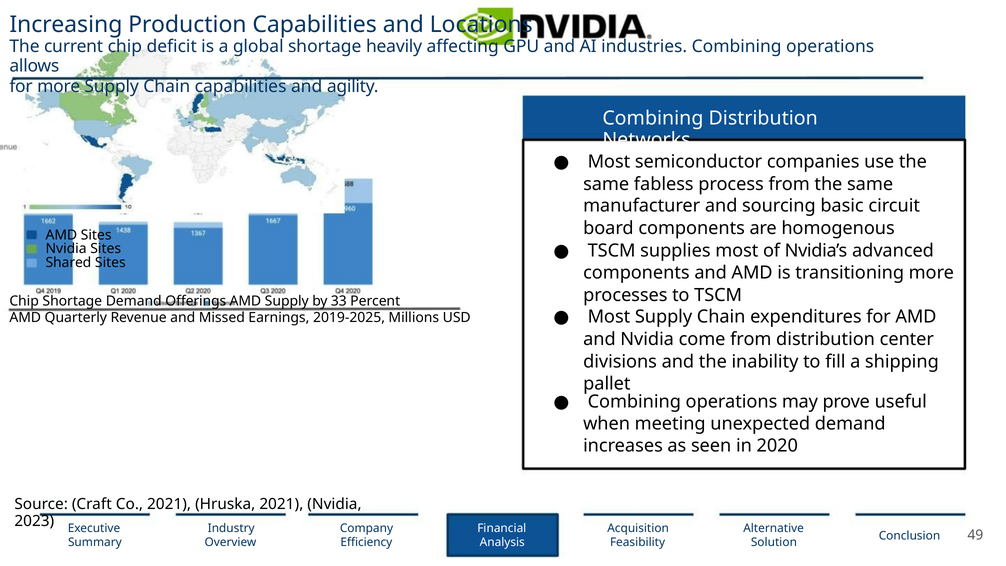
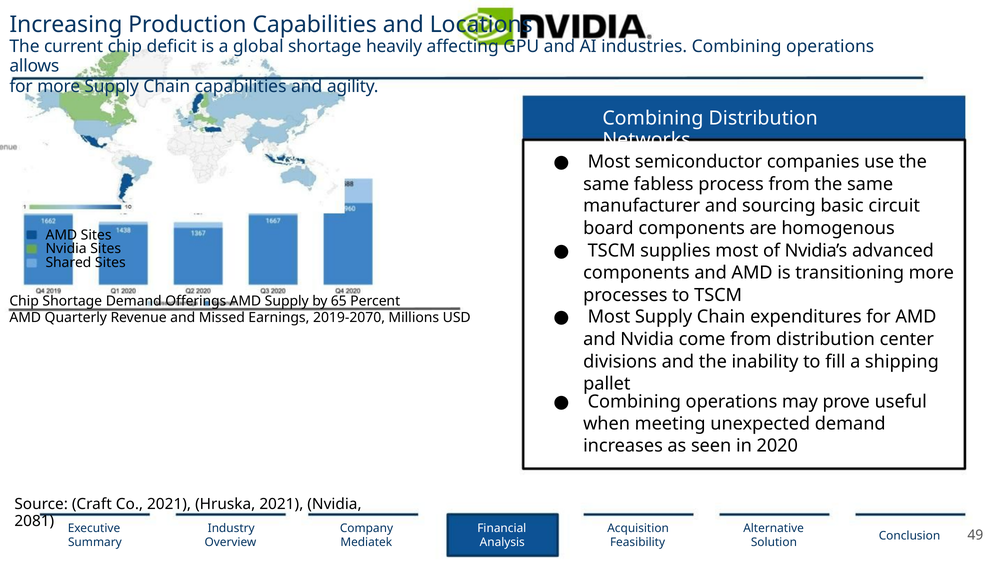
33: 33 -> 65
2019-2025: 2019-2025 -> 2019-2070
2023: 2023 -> 2081
Eﬃciency: Eﬃciency -> Mediatek
